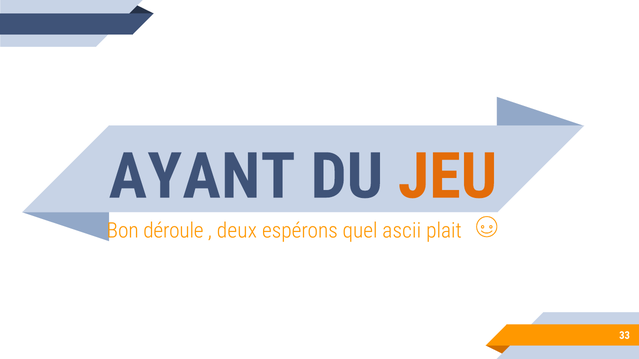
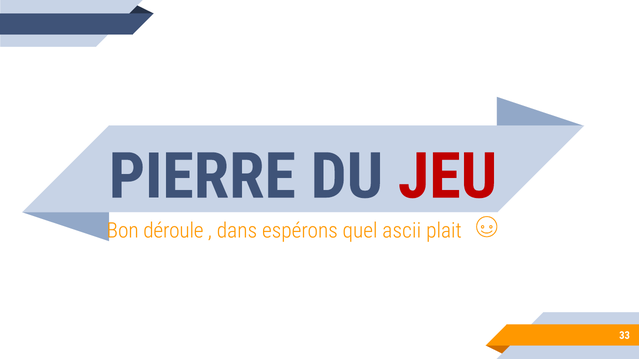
AYANT: AYANT -> PIERRE
JEU colour: orange -> red
deux: deux -> dans
